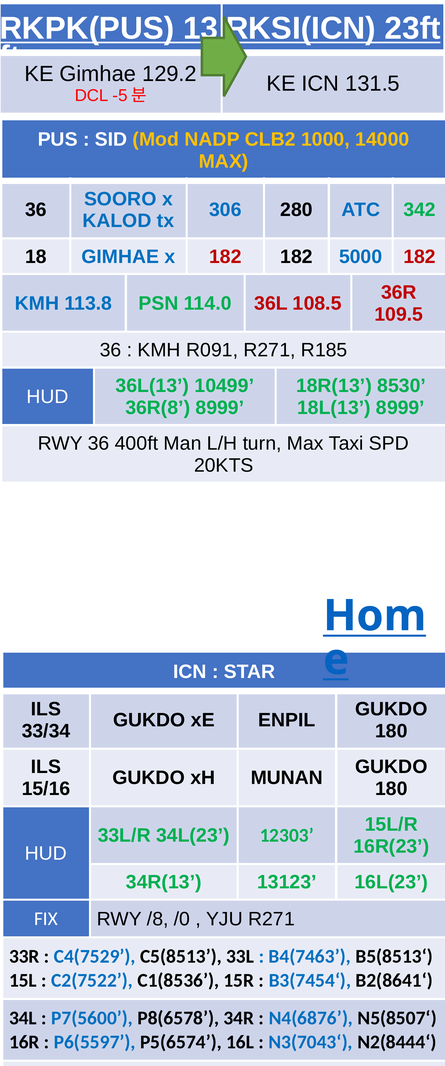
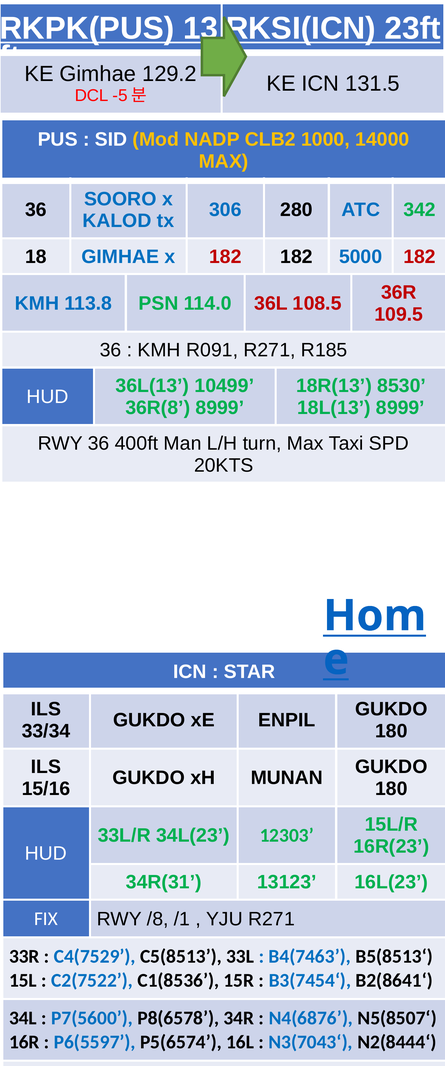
34R(13: 34R(13 -> 34R(31
/0: /0 -> /1
